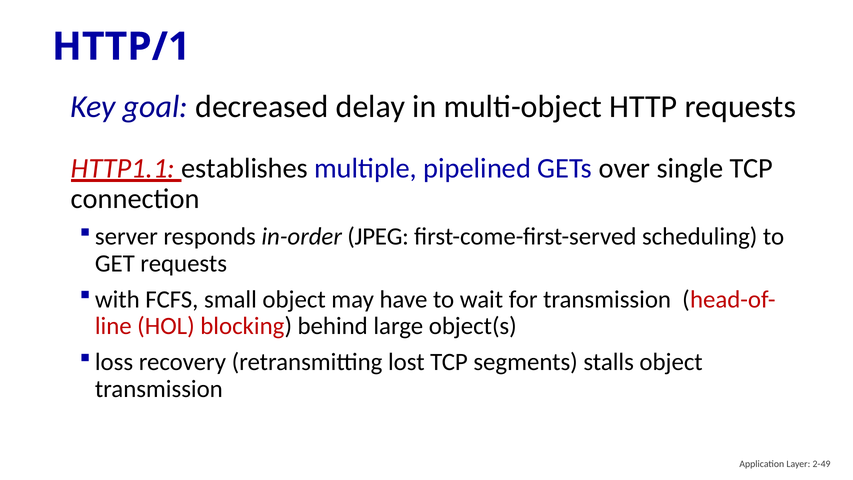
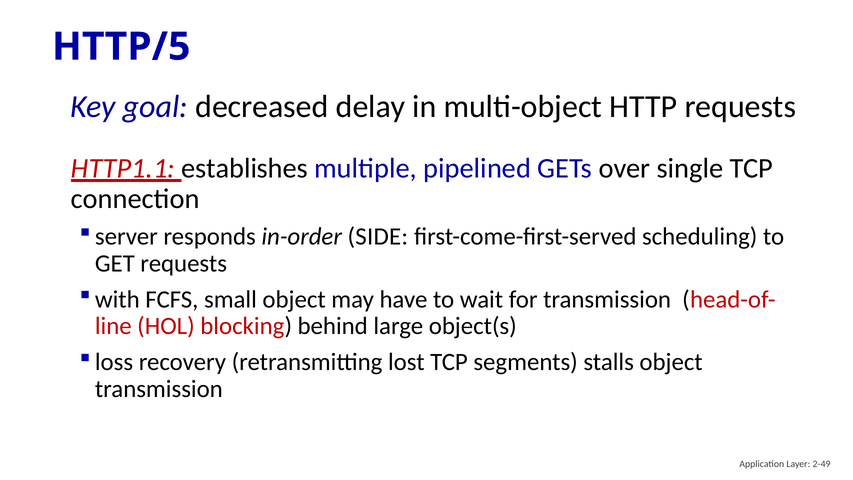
HTTP/1: HTTP/1 -> HTTP/5
JPEG: JPEG -> SIDE
